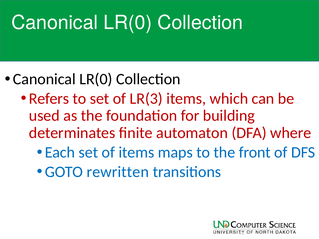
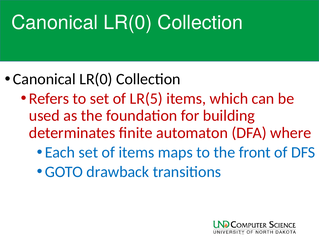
LR(3: LR(3 -> LR(5
rewritten: rewritten -> drawback
